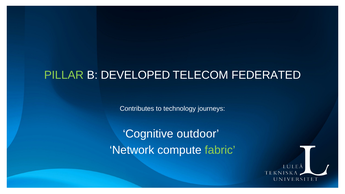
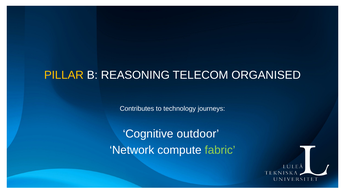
PILLAR colour: light green -> yellow
DEVELOPED: DEVELOPED -> REASONING
FEDERATED: FEDERATED -> ORGANISED
